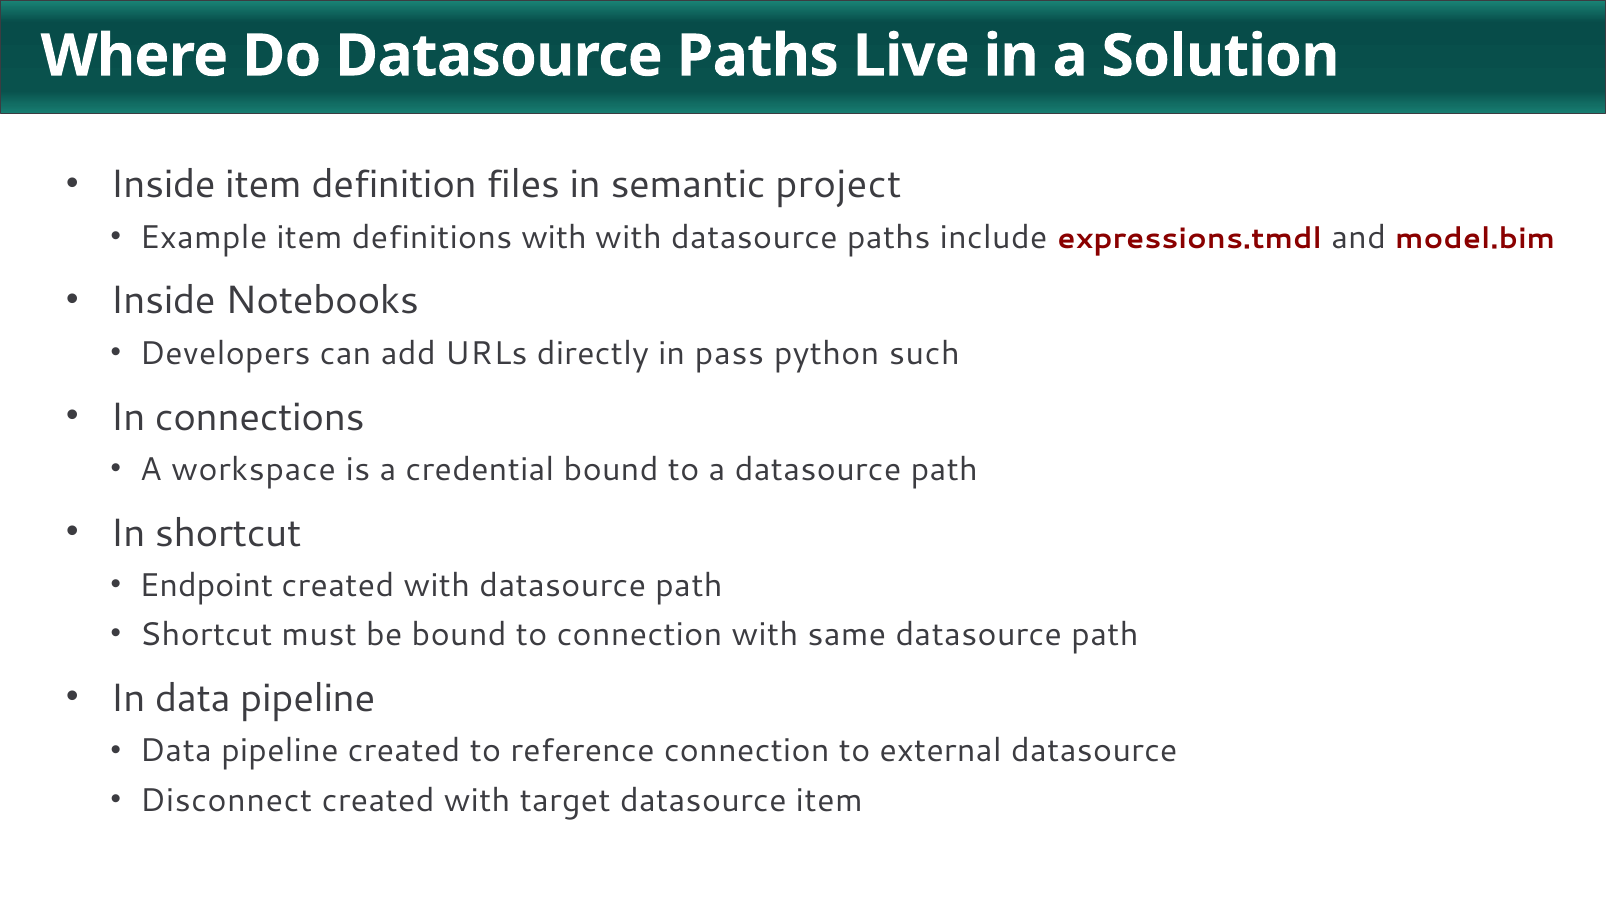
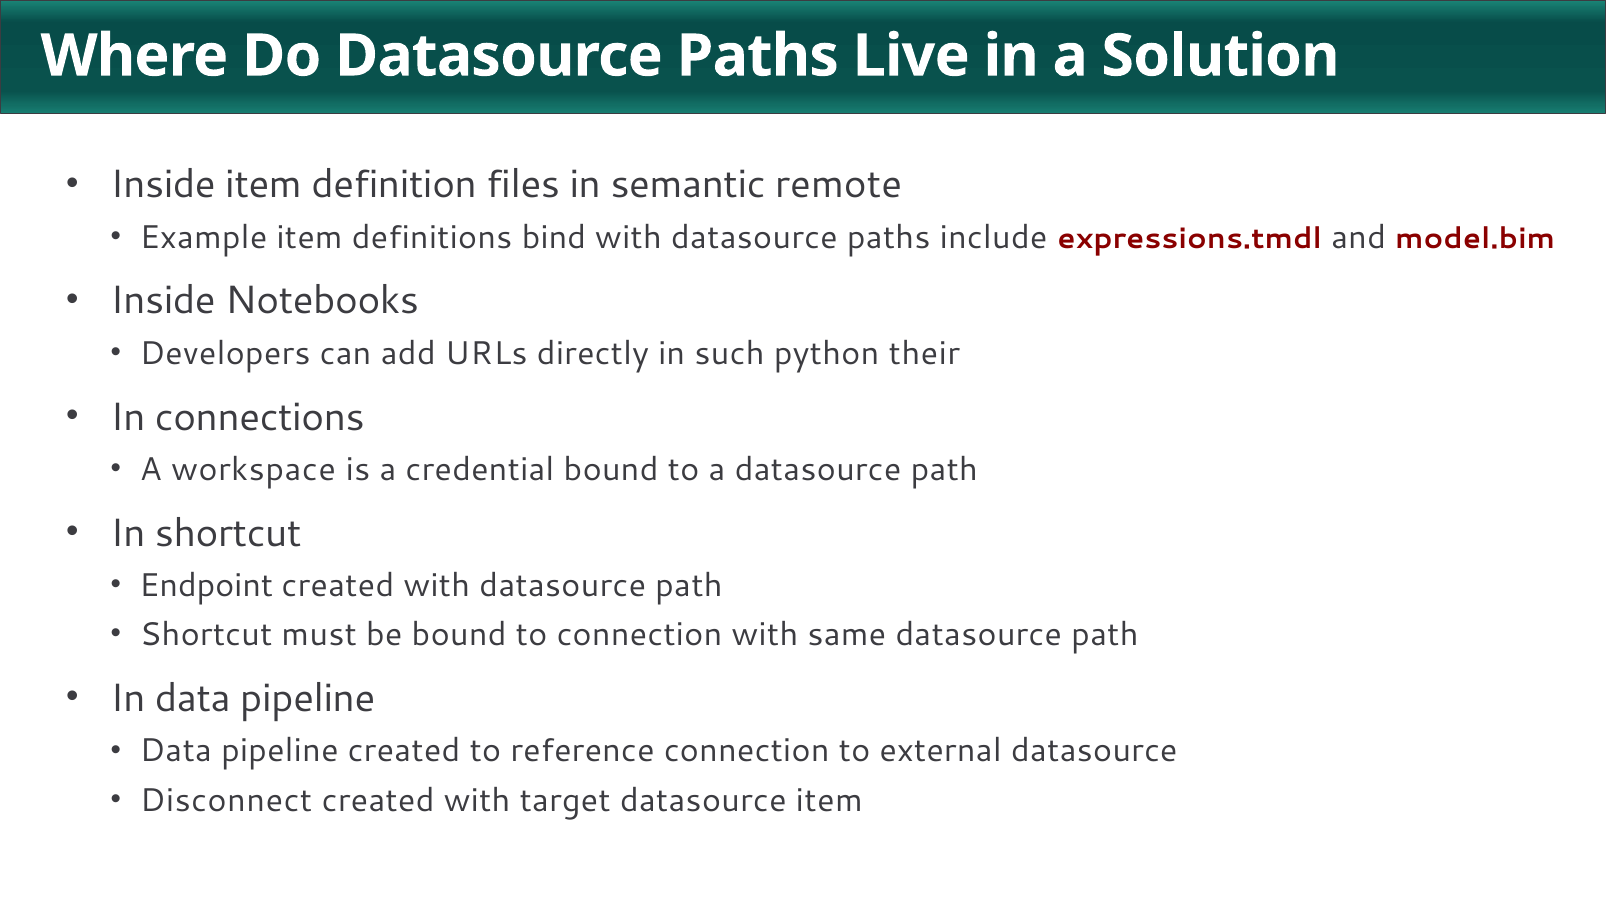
project: project -> remote
definitions with: with -> bind
pass: pass -> such
such: such -> their
